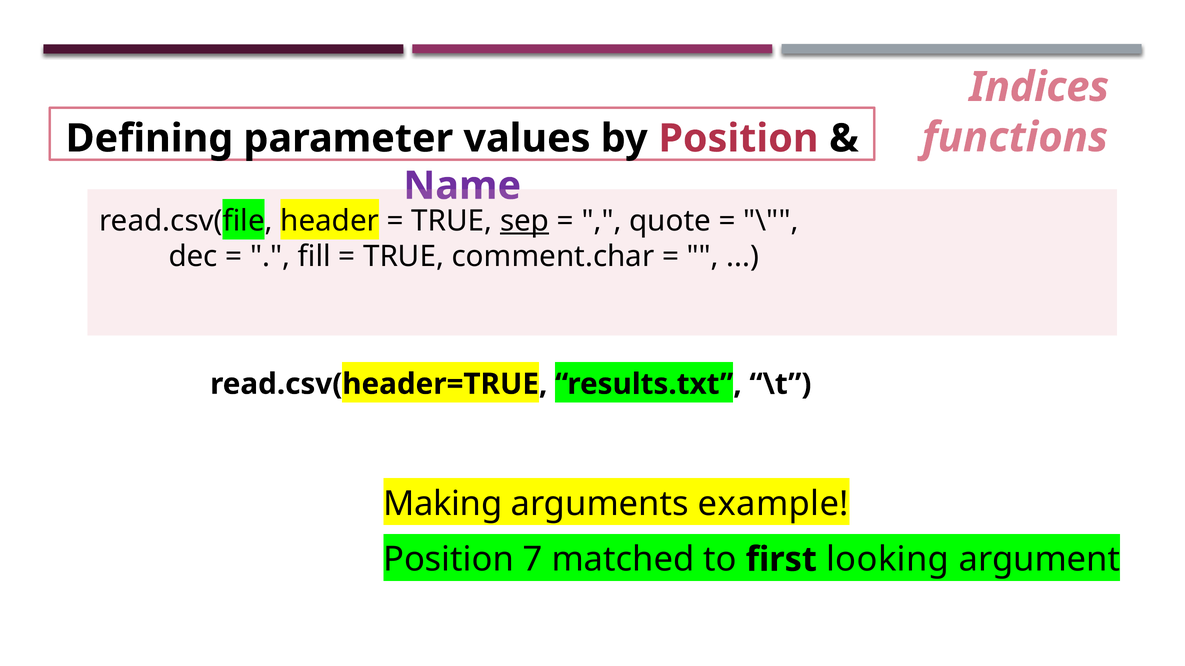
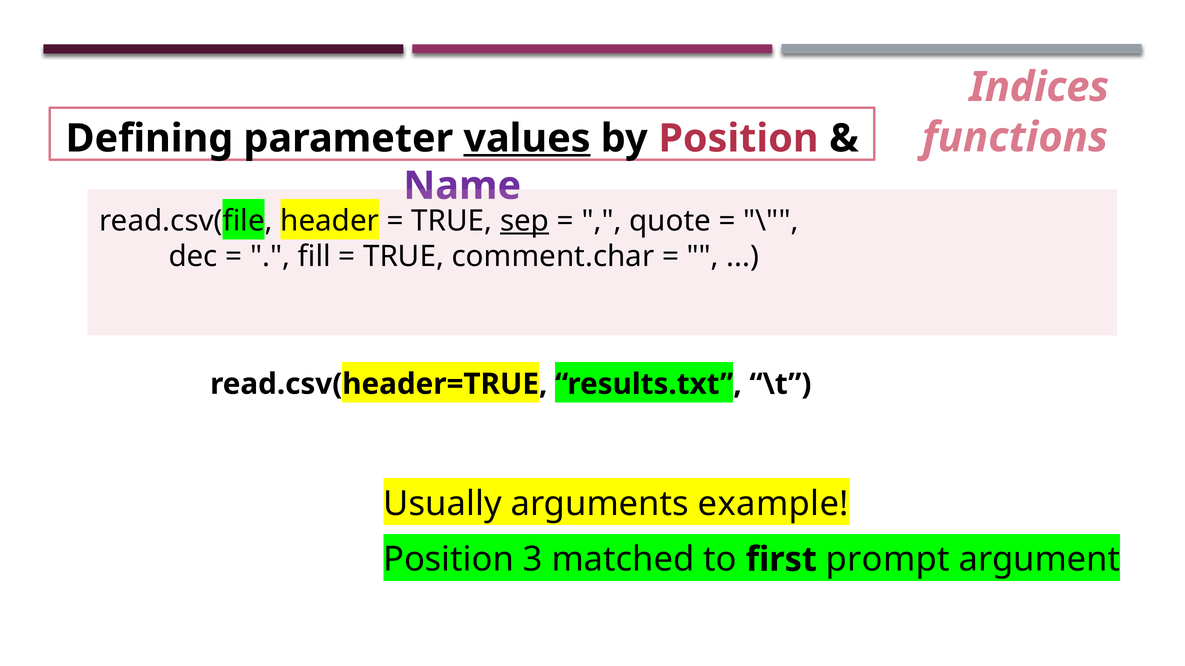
values underline: none -> present
Making: Making -> Usually
7: 7 -> 3
looking: looking -> prompt
